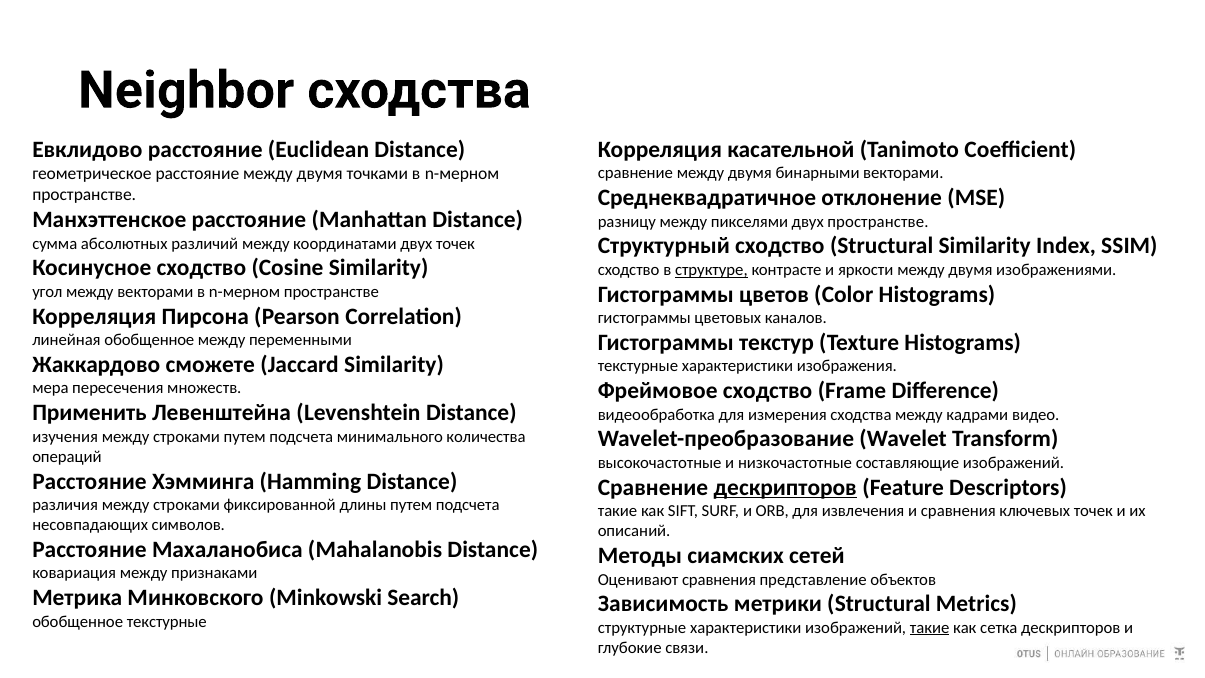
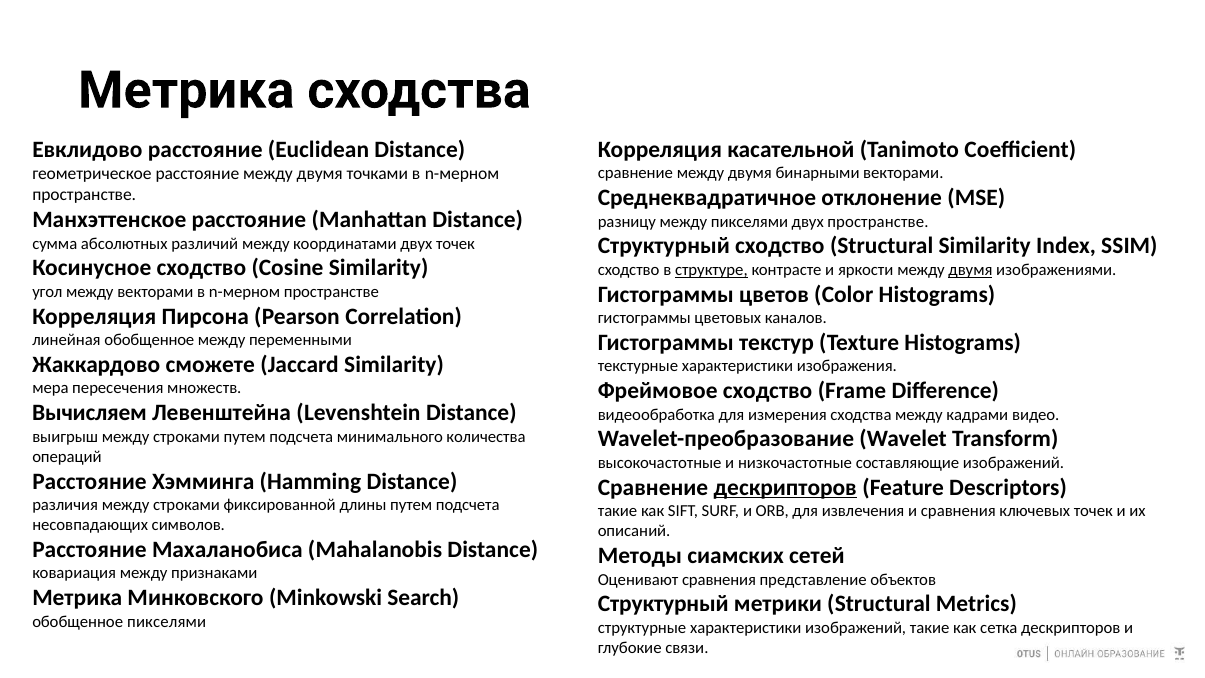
Neighbor at (186, 90): Neighbor -> Метрика
двумя at (970, 270) underline: none -> present
Применить: Применить -> Вычисляем
изучения: изучения -> выигрыш
Зависимость at (663, 604): Зависимость -> Структурный
обобщенное текстурные: текстурные -> пикселями
такие at (930, 628) underline: present -> none
